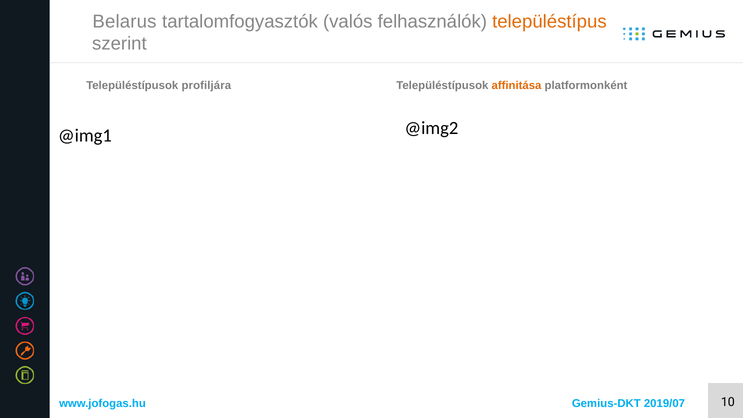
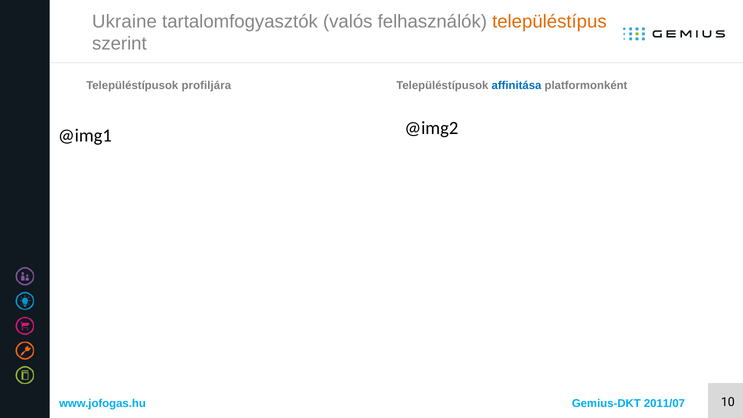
Belarus: Belarus -> Ukraine
affinitása colour: orange -> blue
2019/07: 2019/07 -> 2011/07
